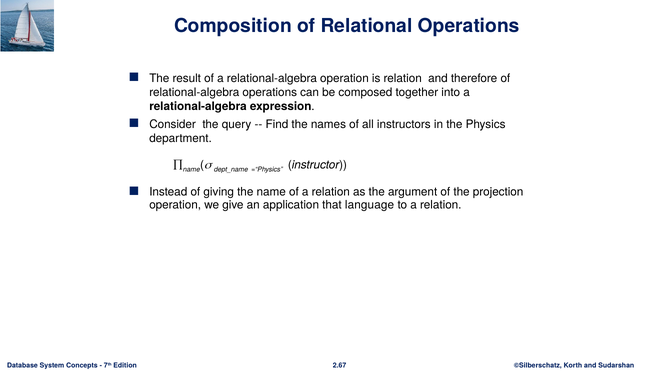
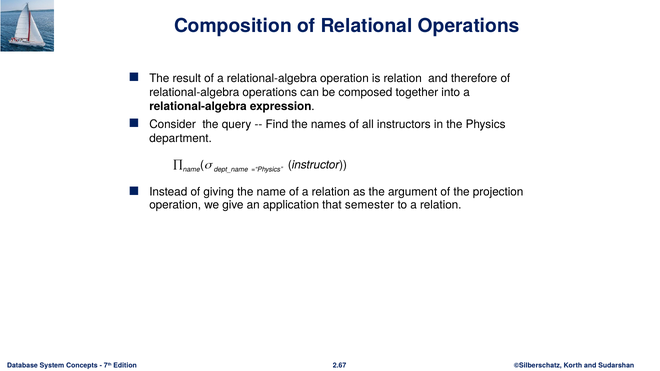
language: language -> semester
